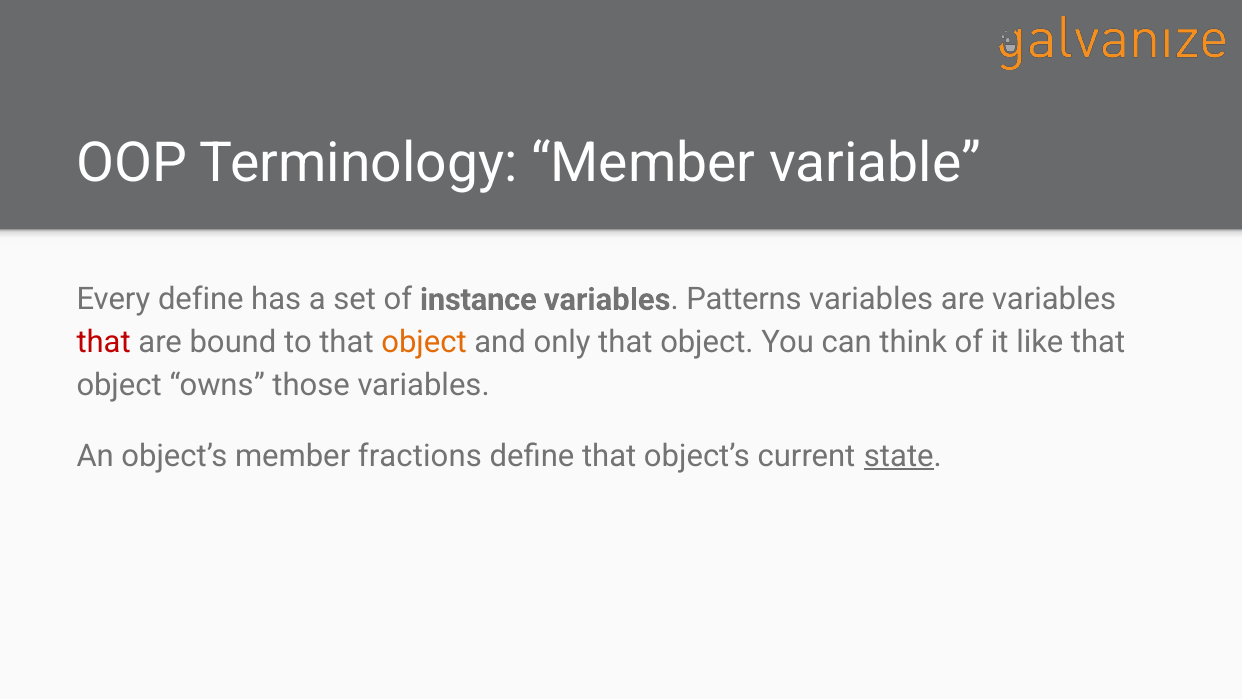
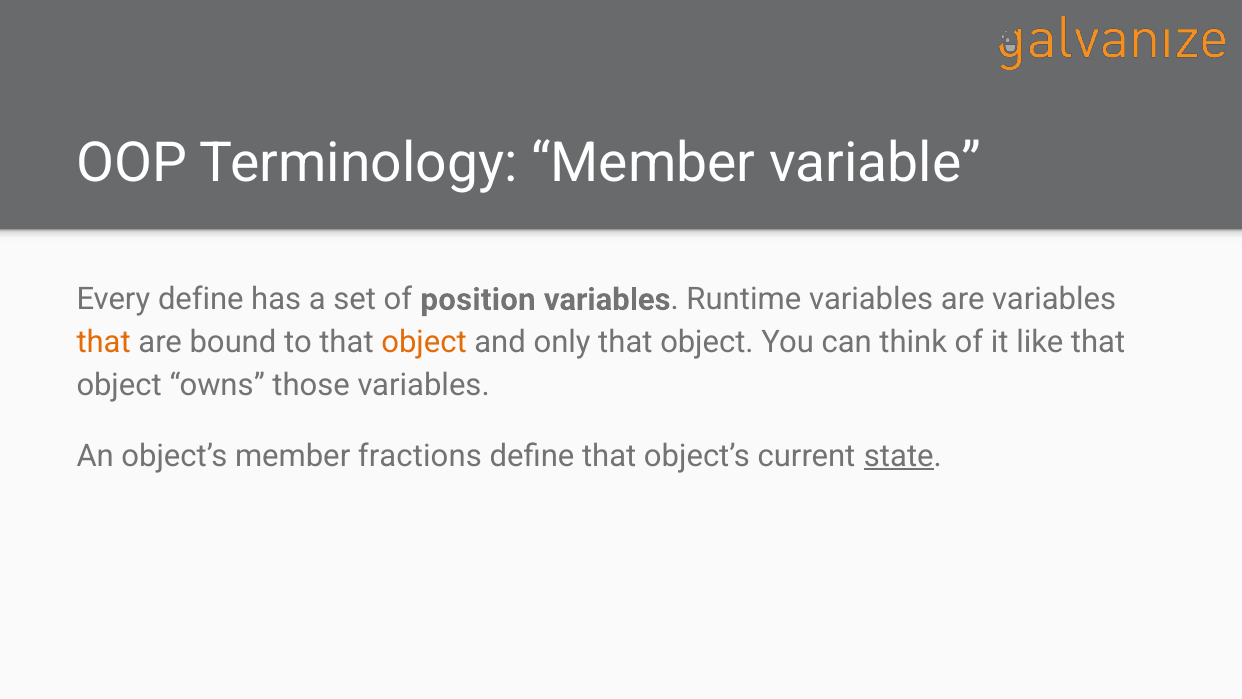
instance: instance -> position
Patterns: Patterns -> Runtime
that at (104, 342) colour: red -> orange
